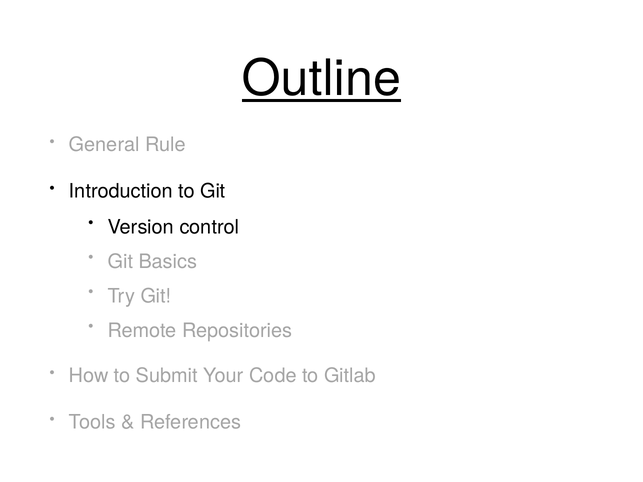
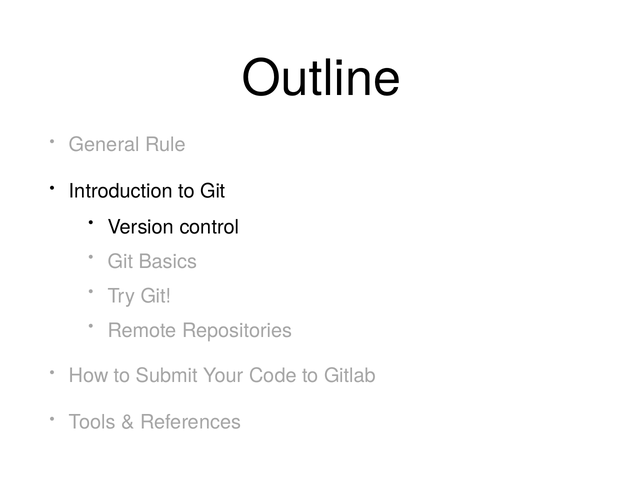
Outline underline: present -> none
